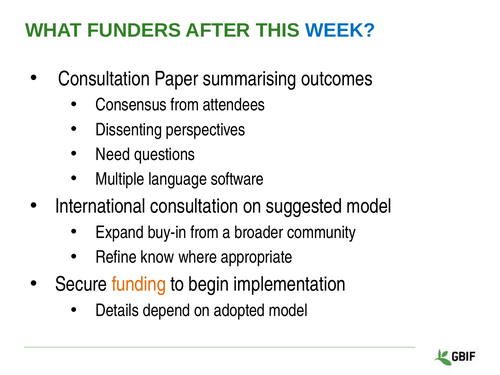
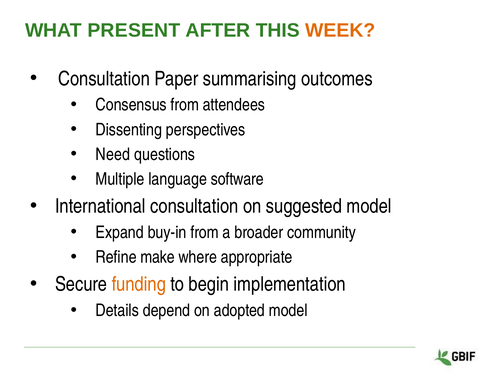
FUNDERS: FUNDERS -> PRESENT
WEEK colour: blue -> orange
know: know -> make
